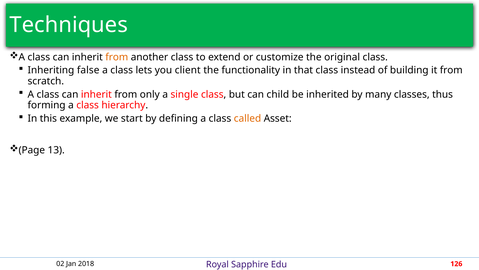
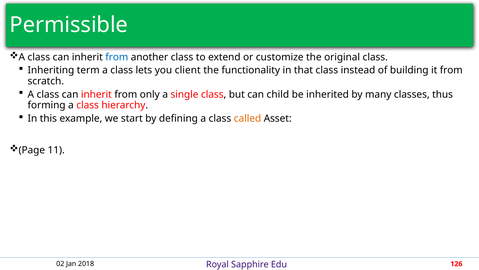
Techniques: Techniques -> Permissible
from at (117, 57) colour: orange -> blue
false: false -> term
13: 13 -> 11
